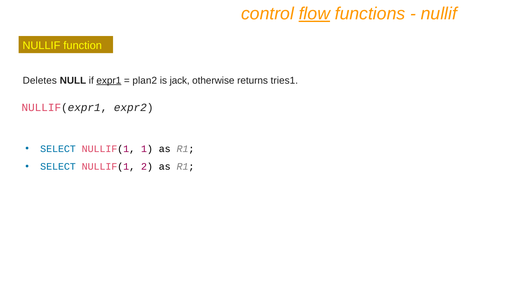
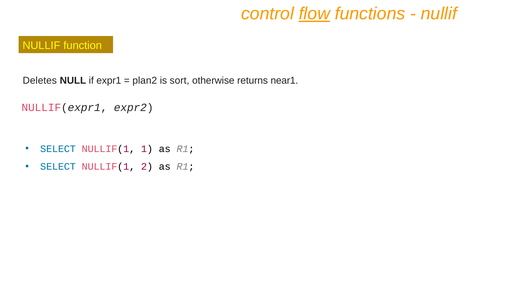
expr1 underline: present -> none
jack: jack -> sort
tries1: tries1 -> near1
